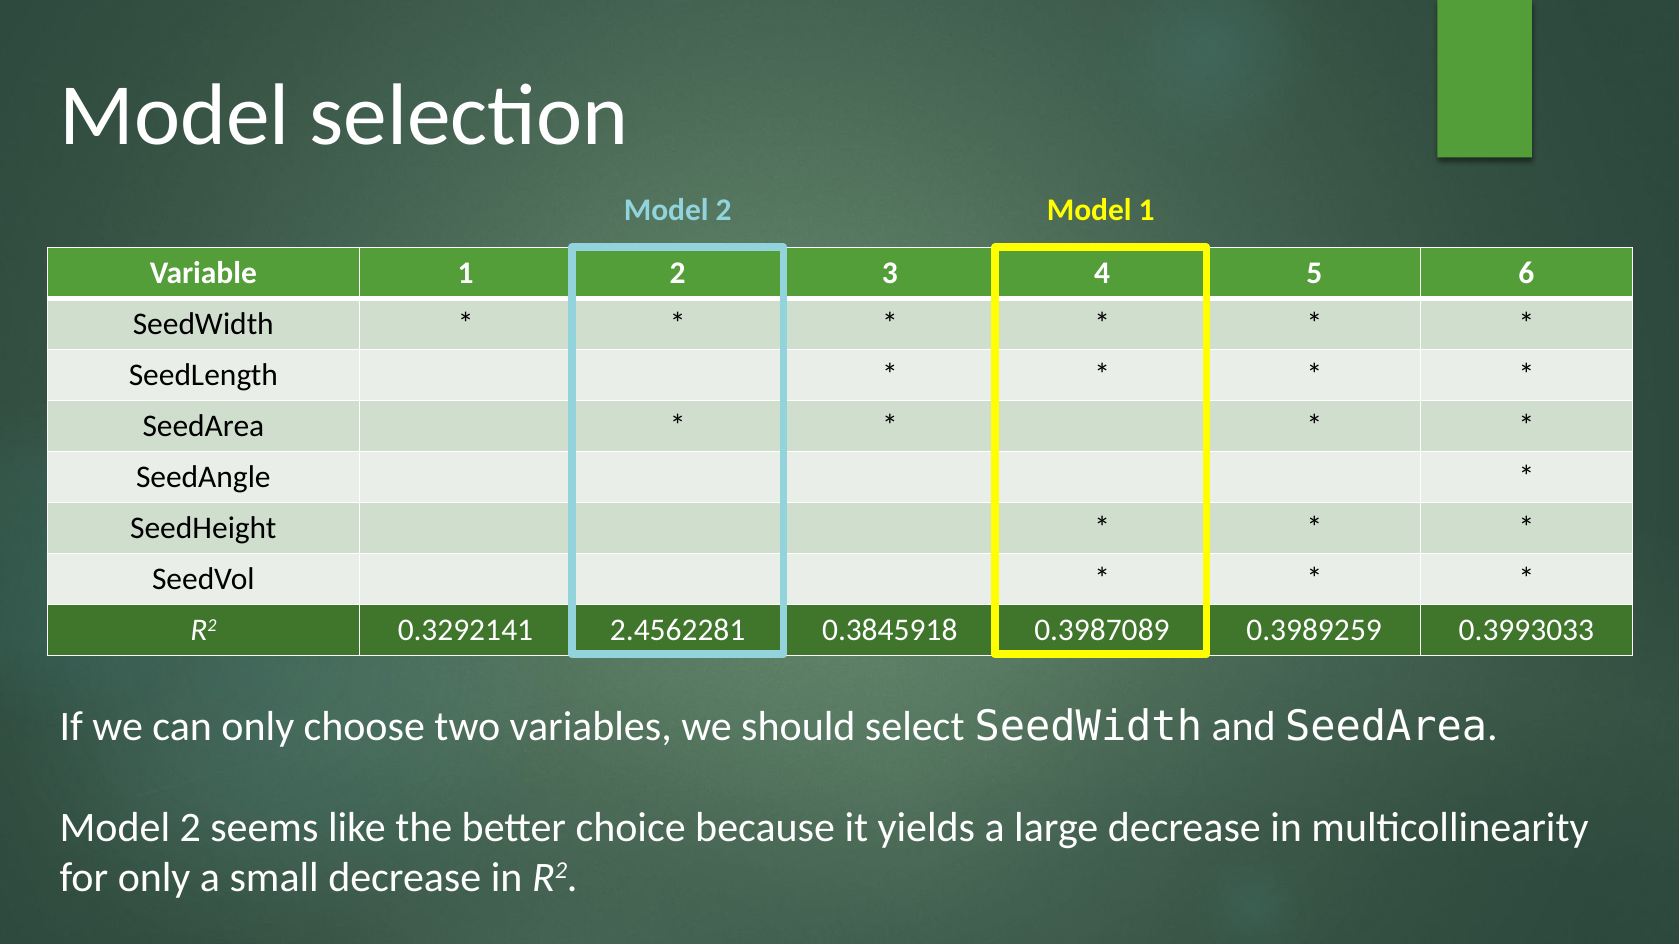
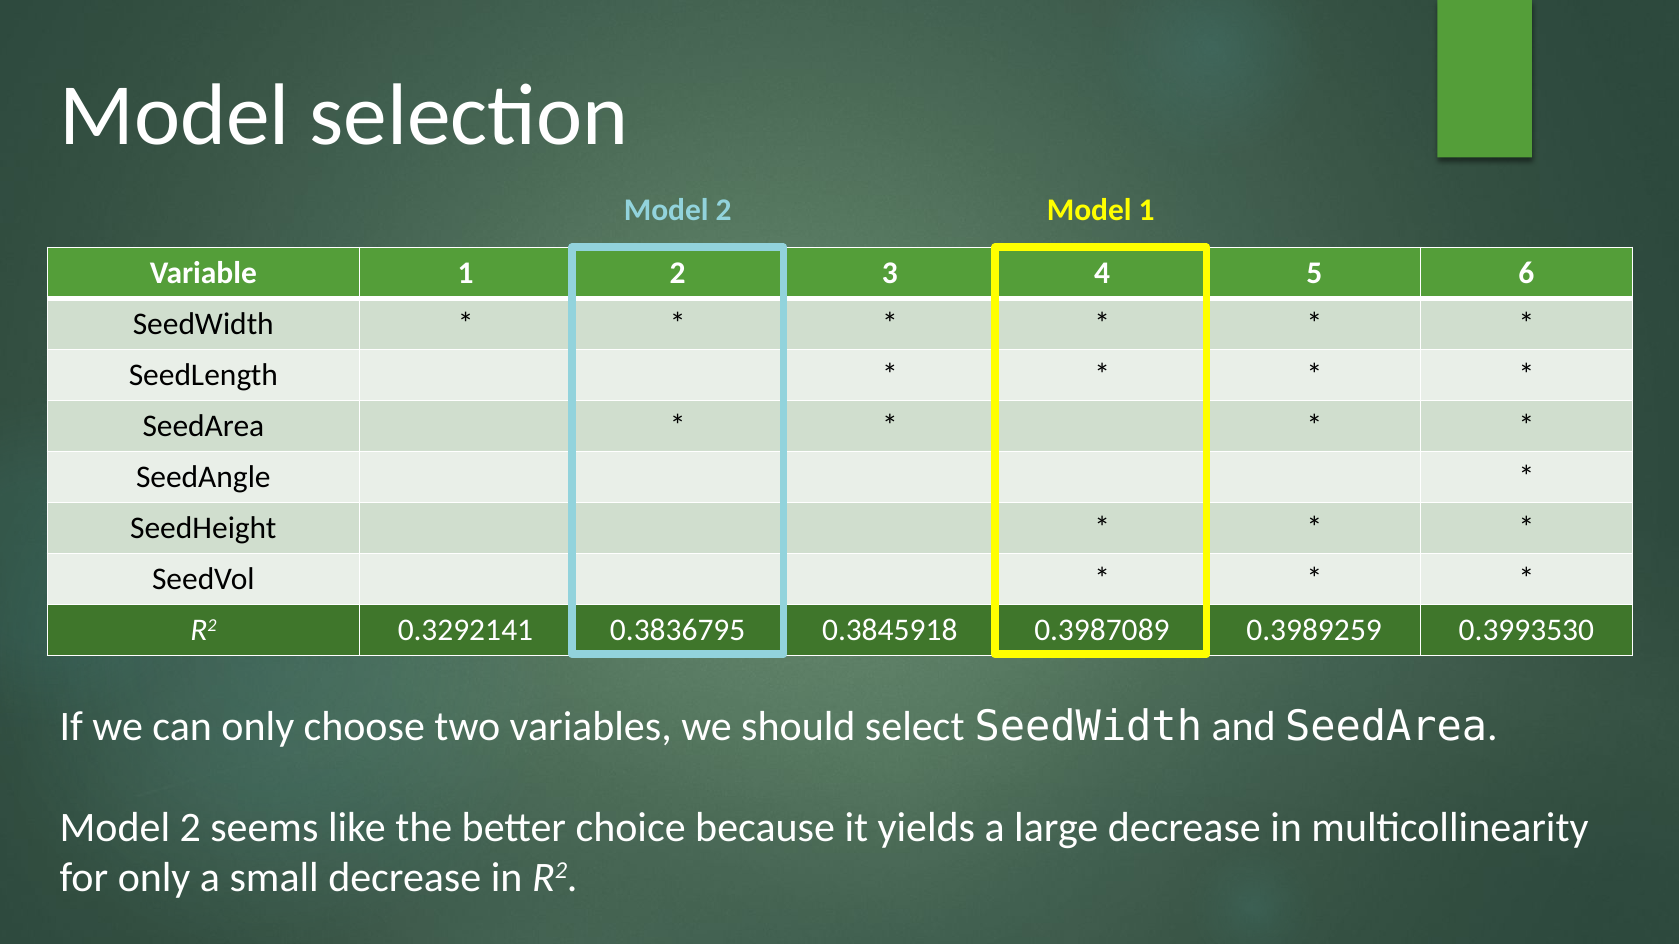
2.4562281: 2.4562281 -> 0.3836795
0.3993033: 0.3993033 -> 0.3993530
